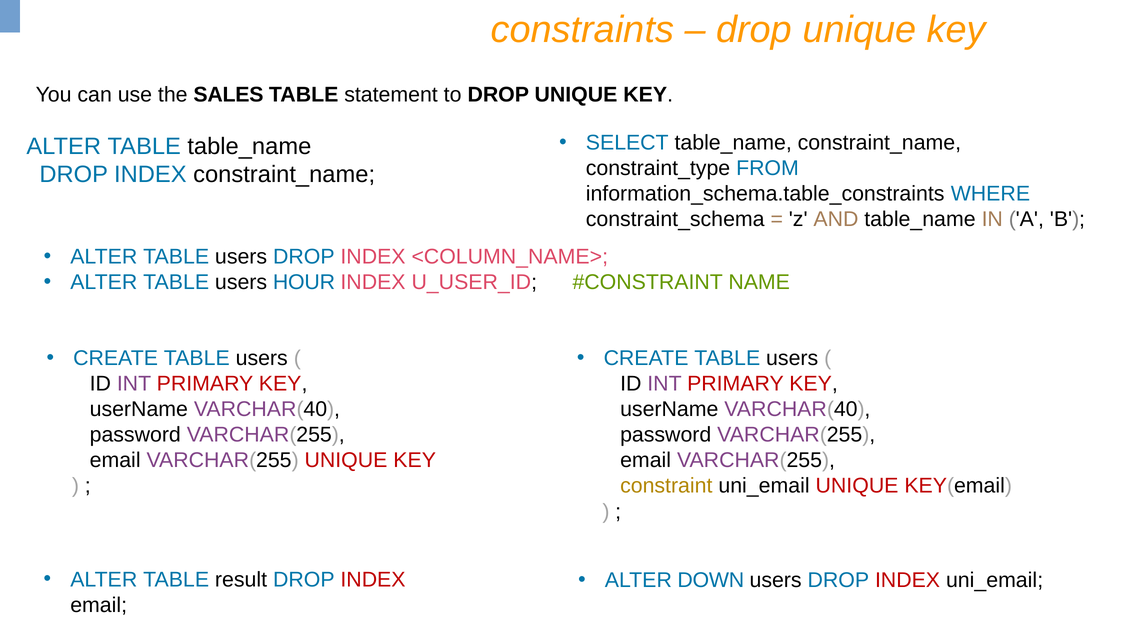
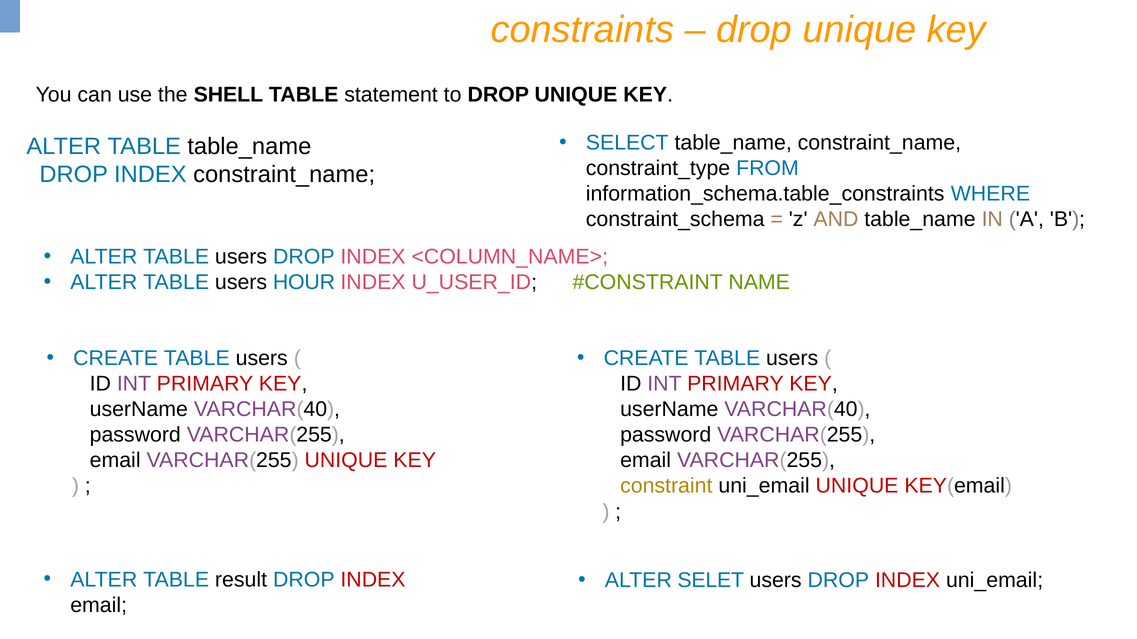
SALES: SALES -> SHELL
DOWN: DOWN -> SELET
